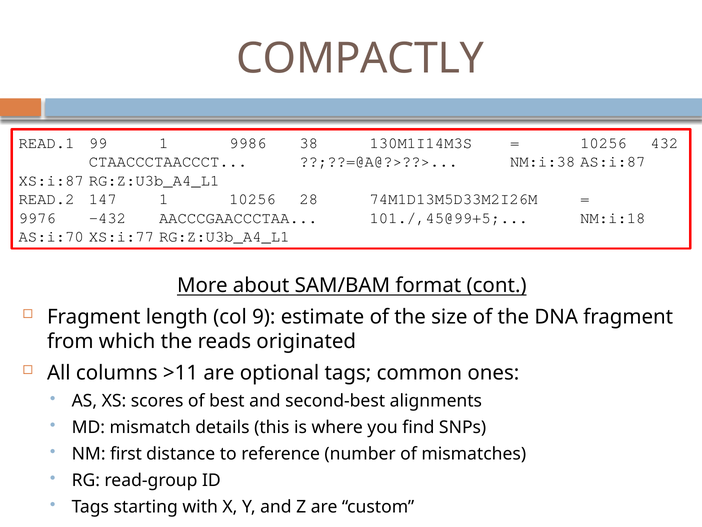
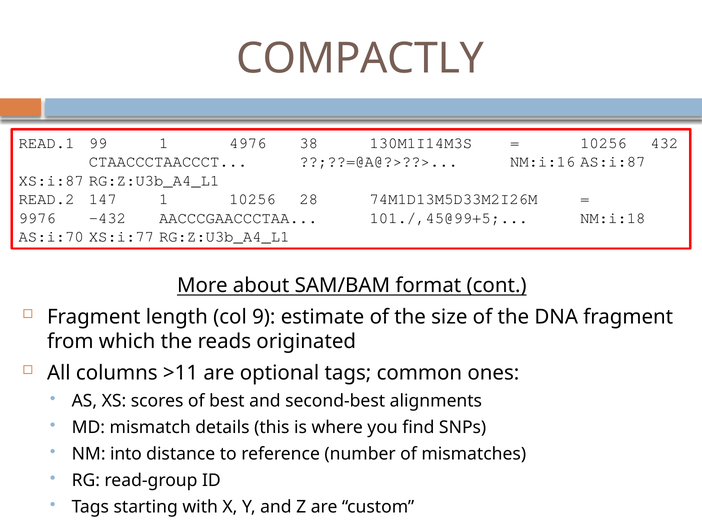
9986: 9986 -> 4976
NM:i:38: NM:i:38 -> NM:i:16
first: first -> into
